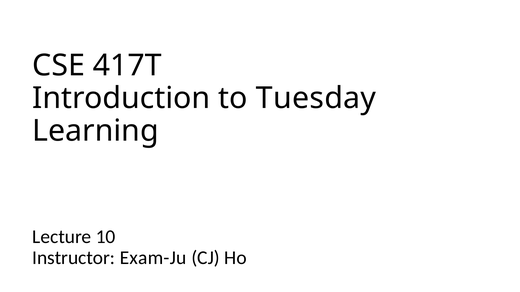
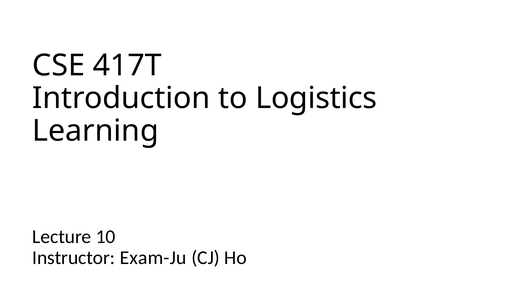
Tuesday: Tuesday -> Logistics
